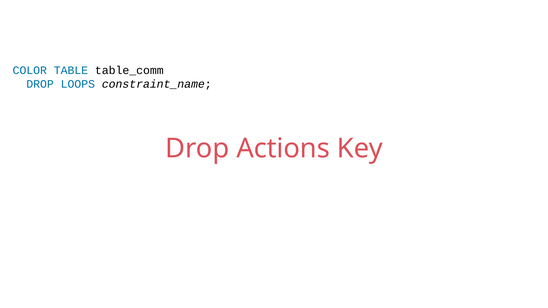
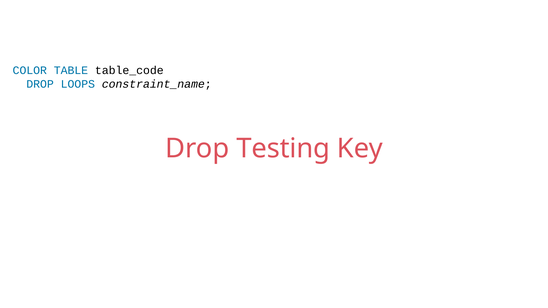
table_comm: table_comm -> table_code
Actions: Actions -> Testing
